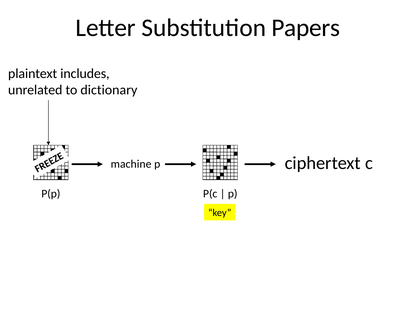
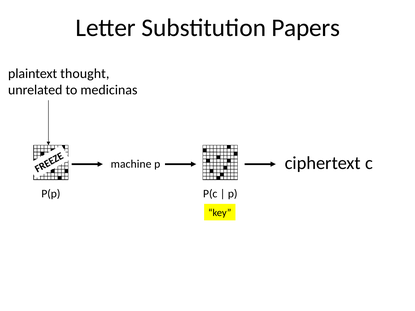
includes: includes -> thought
dictionary: dictionary -> medicinas
